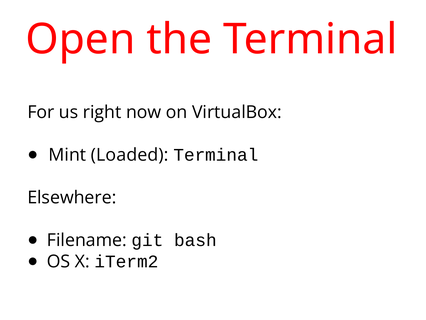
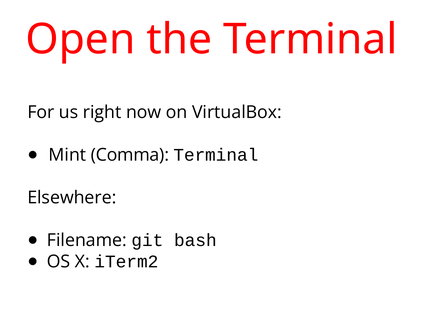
Loaded: Loaded -> Comma
